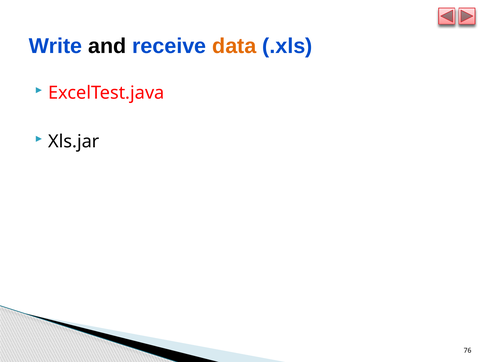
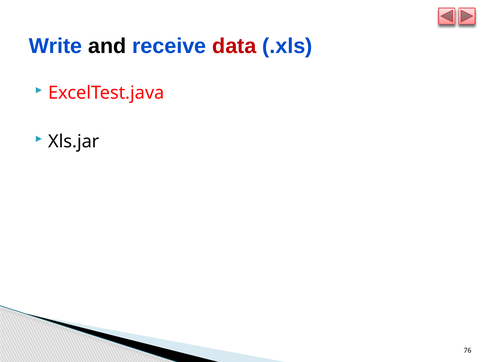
data colour: orange -> red
